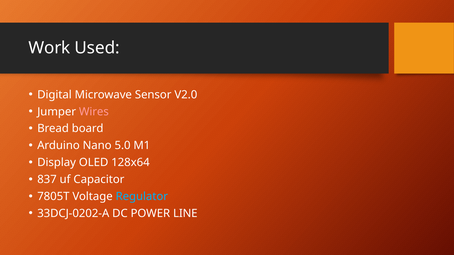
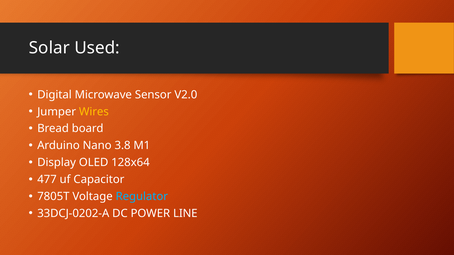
Work: Work -> Solar
Wires colour: pink -> yellow
5.0: 5.0 -> 3.8
837: 837 -> 477
